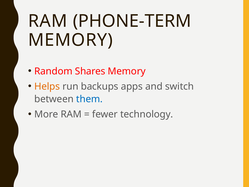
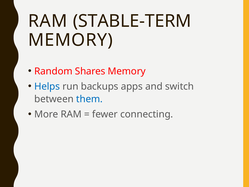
PHONE-TERM: PHONE-TERM -> STABLE-TERM
Helps colour: orange -> blue
technology: technology -> connecting
